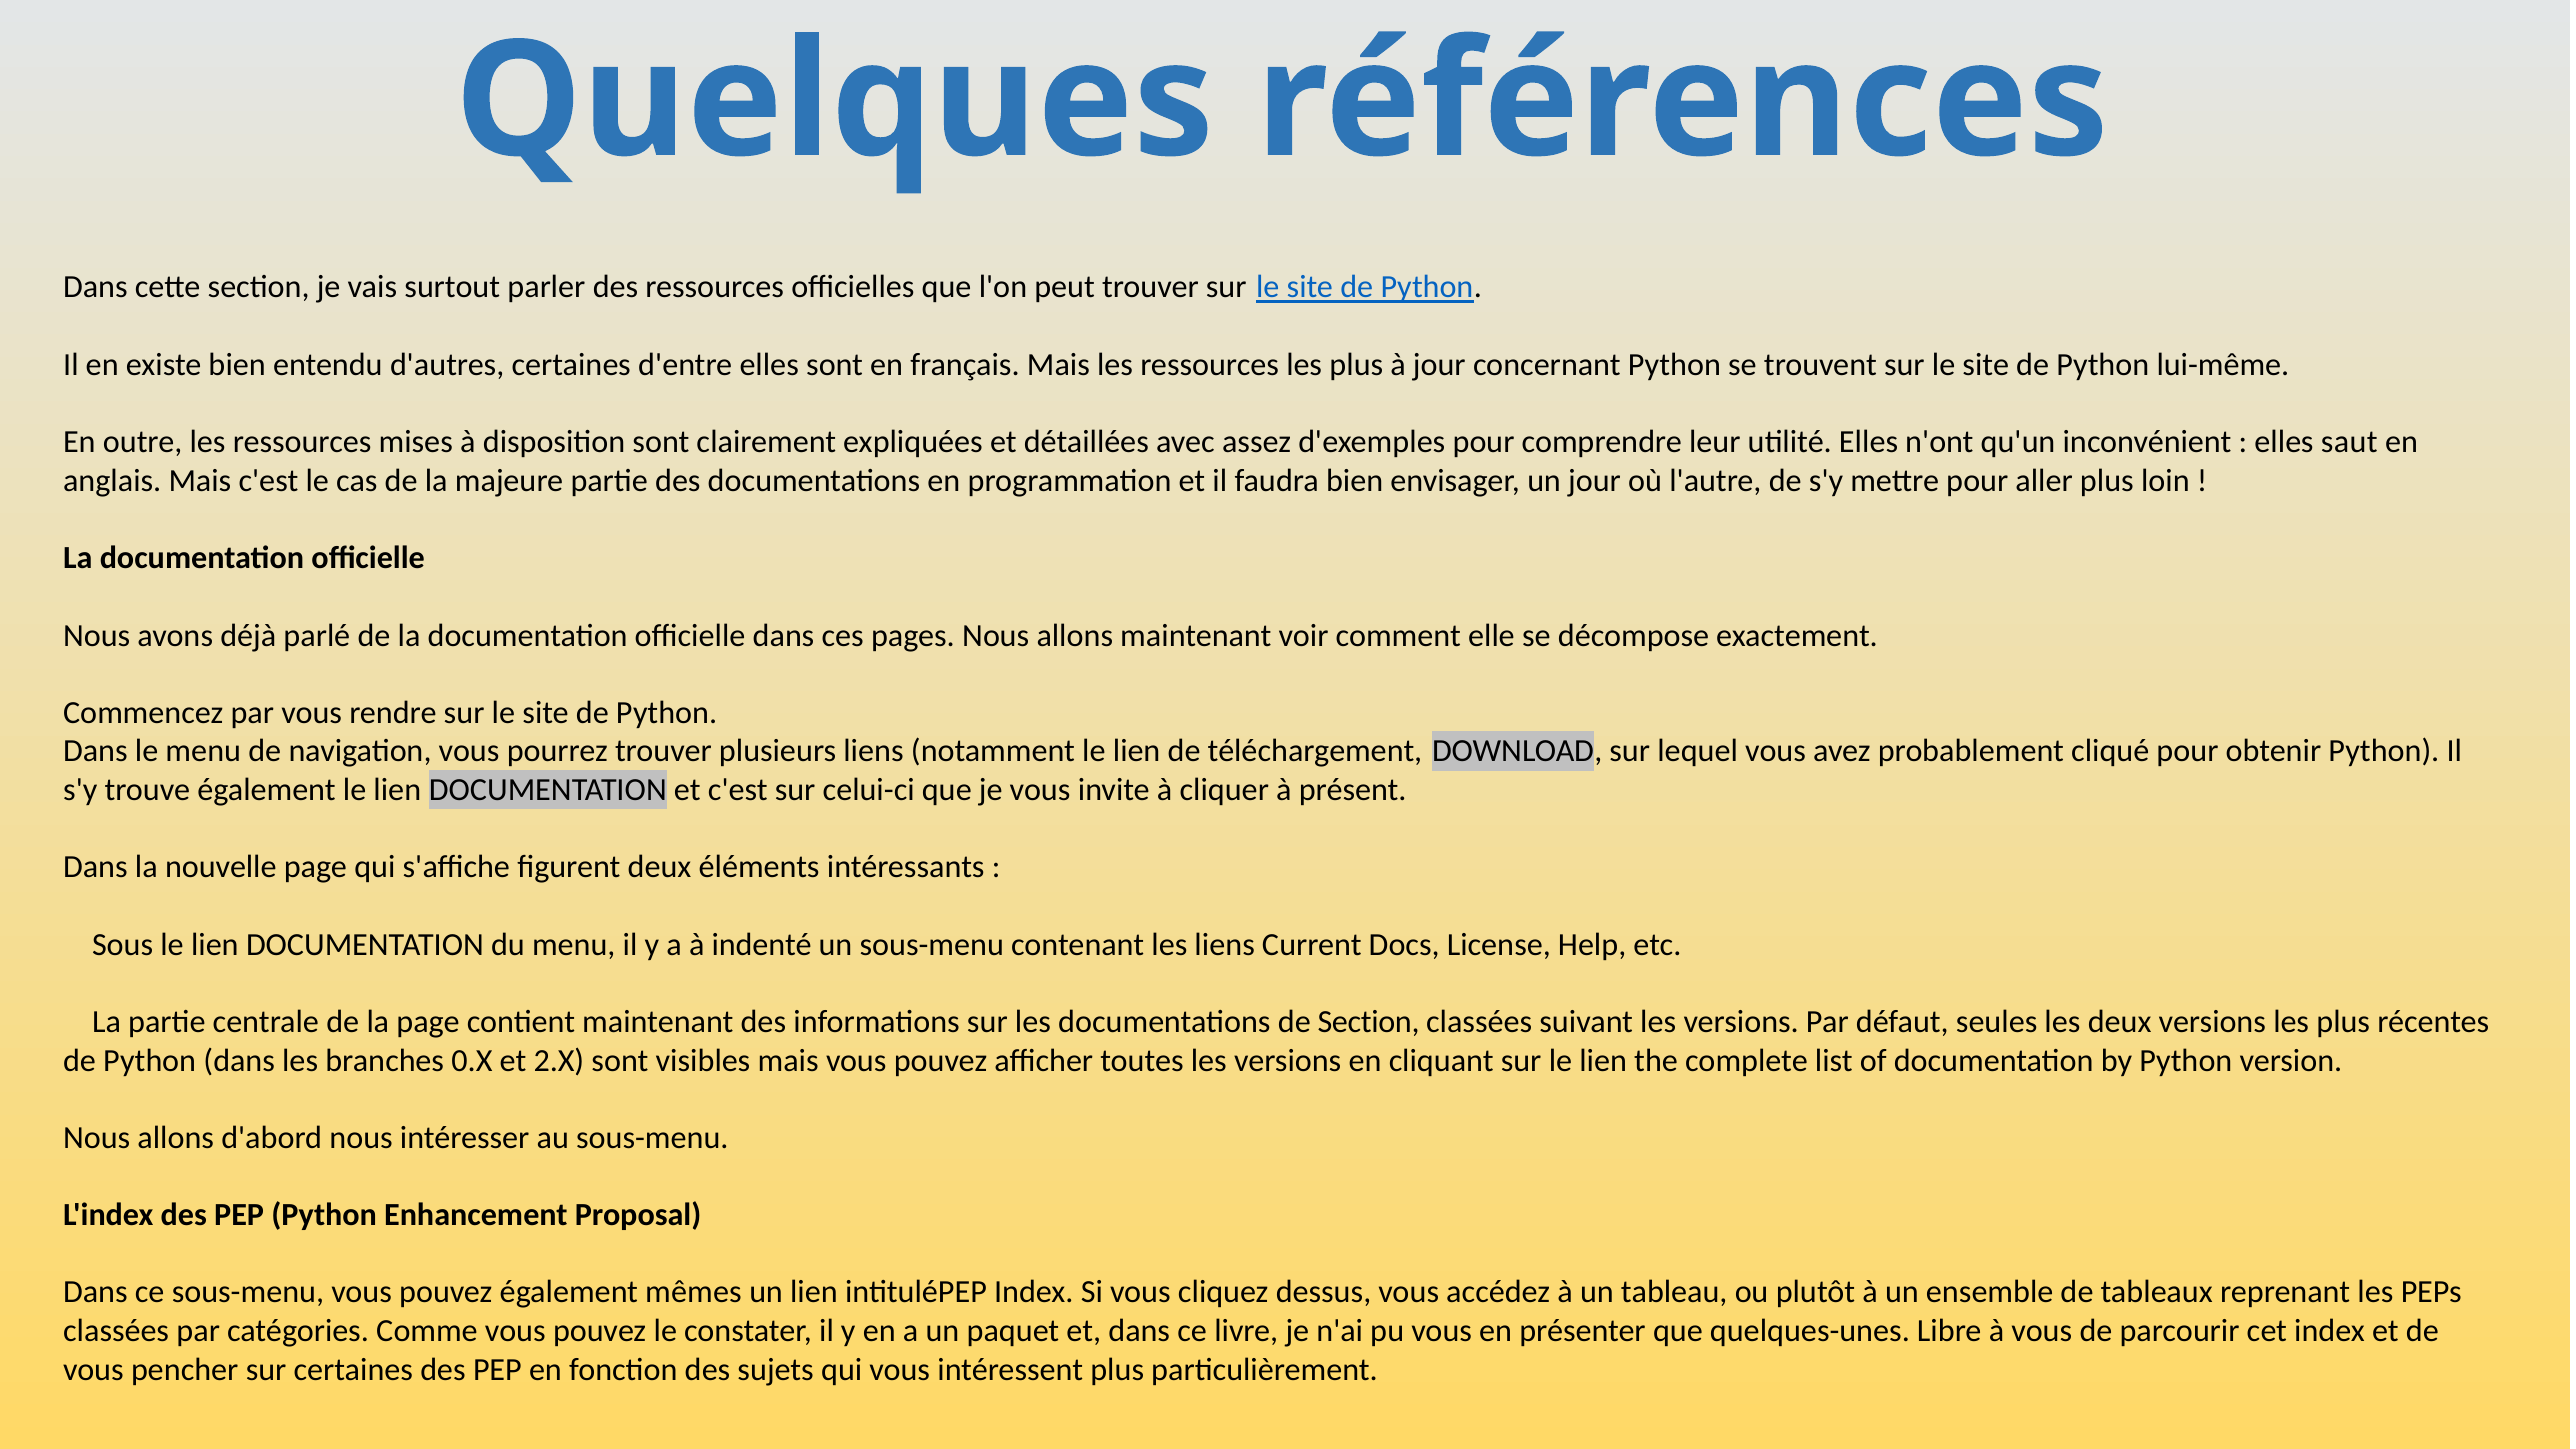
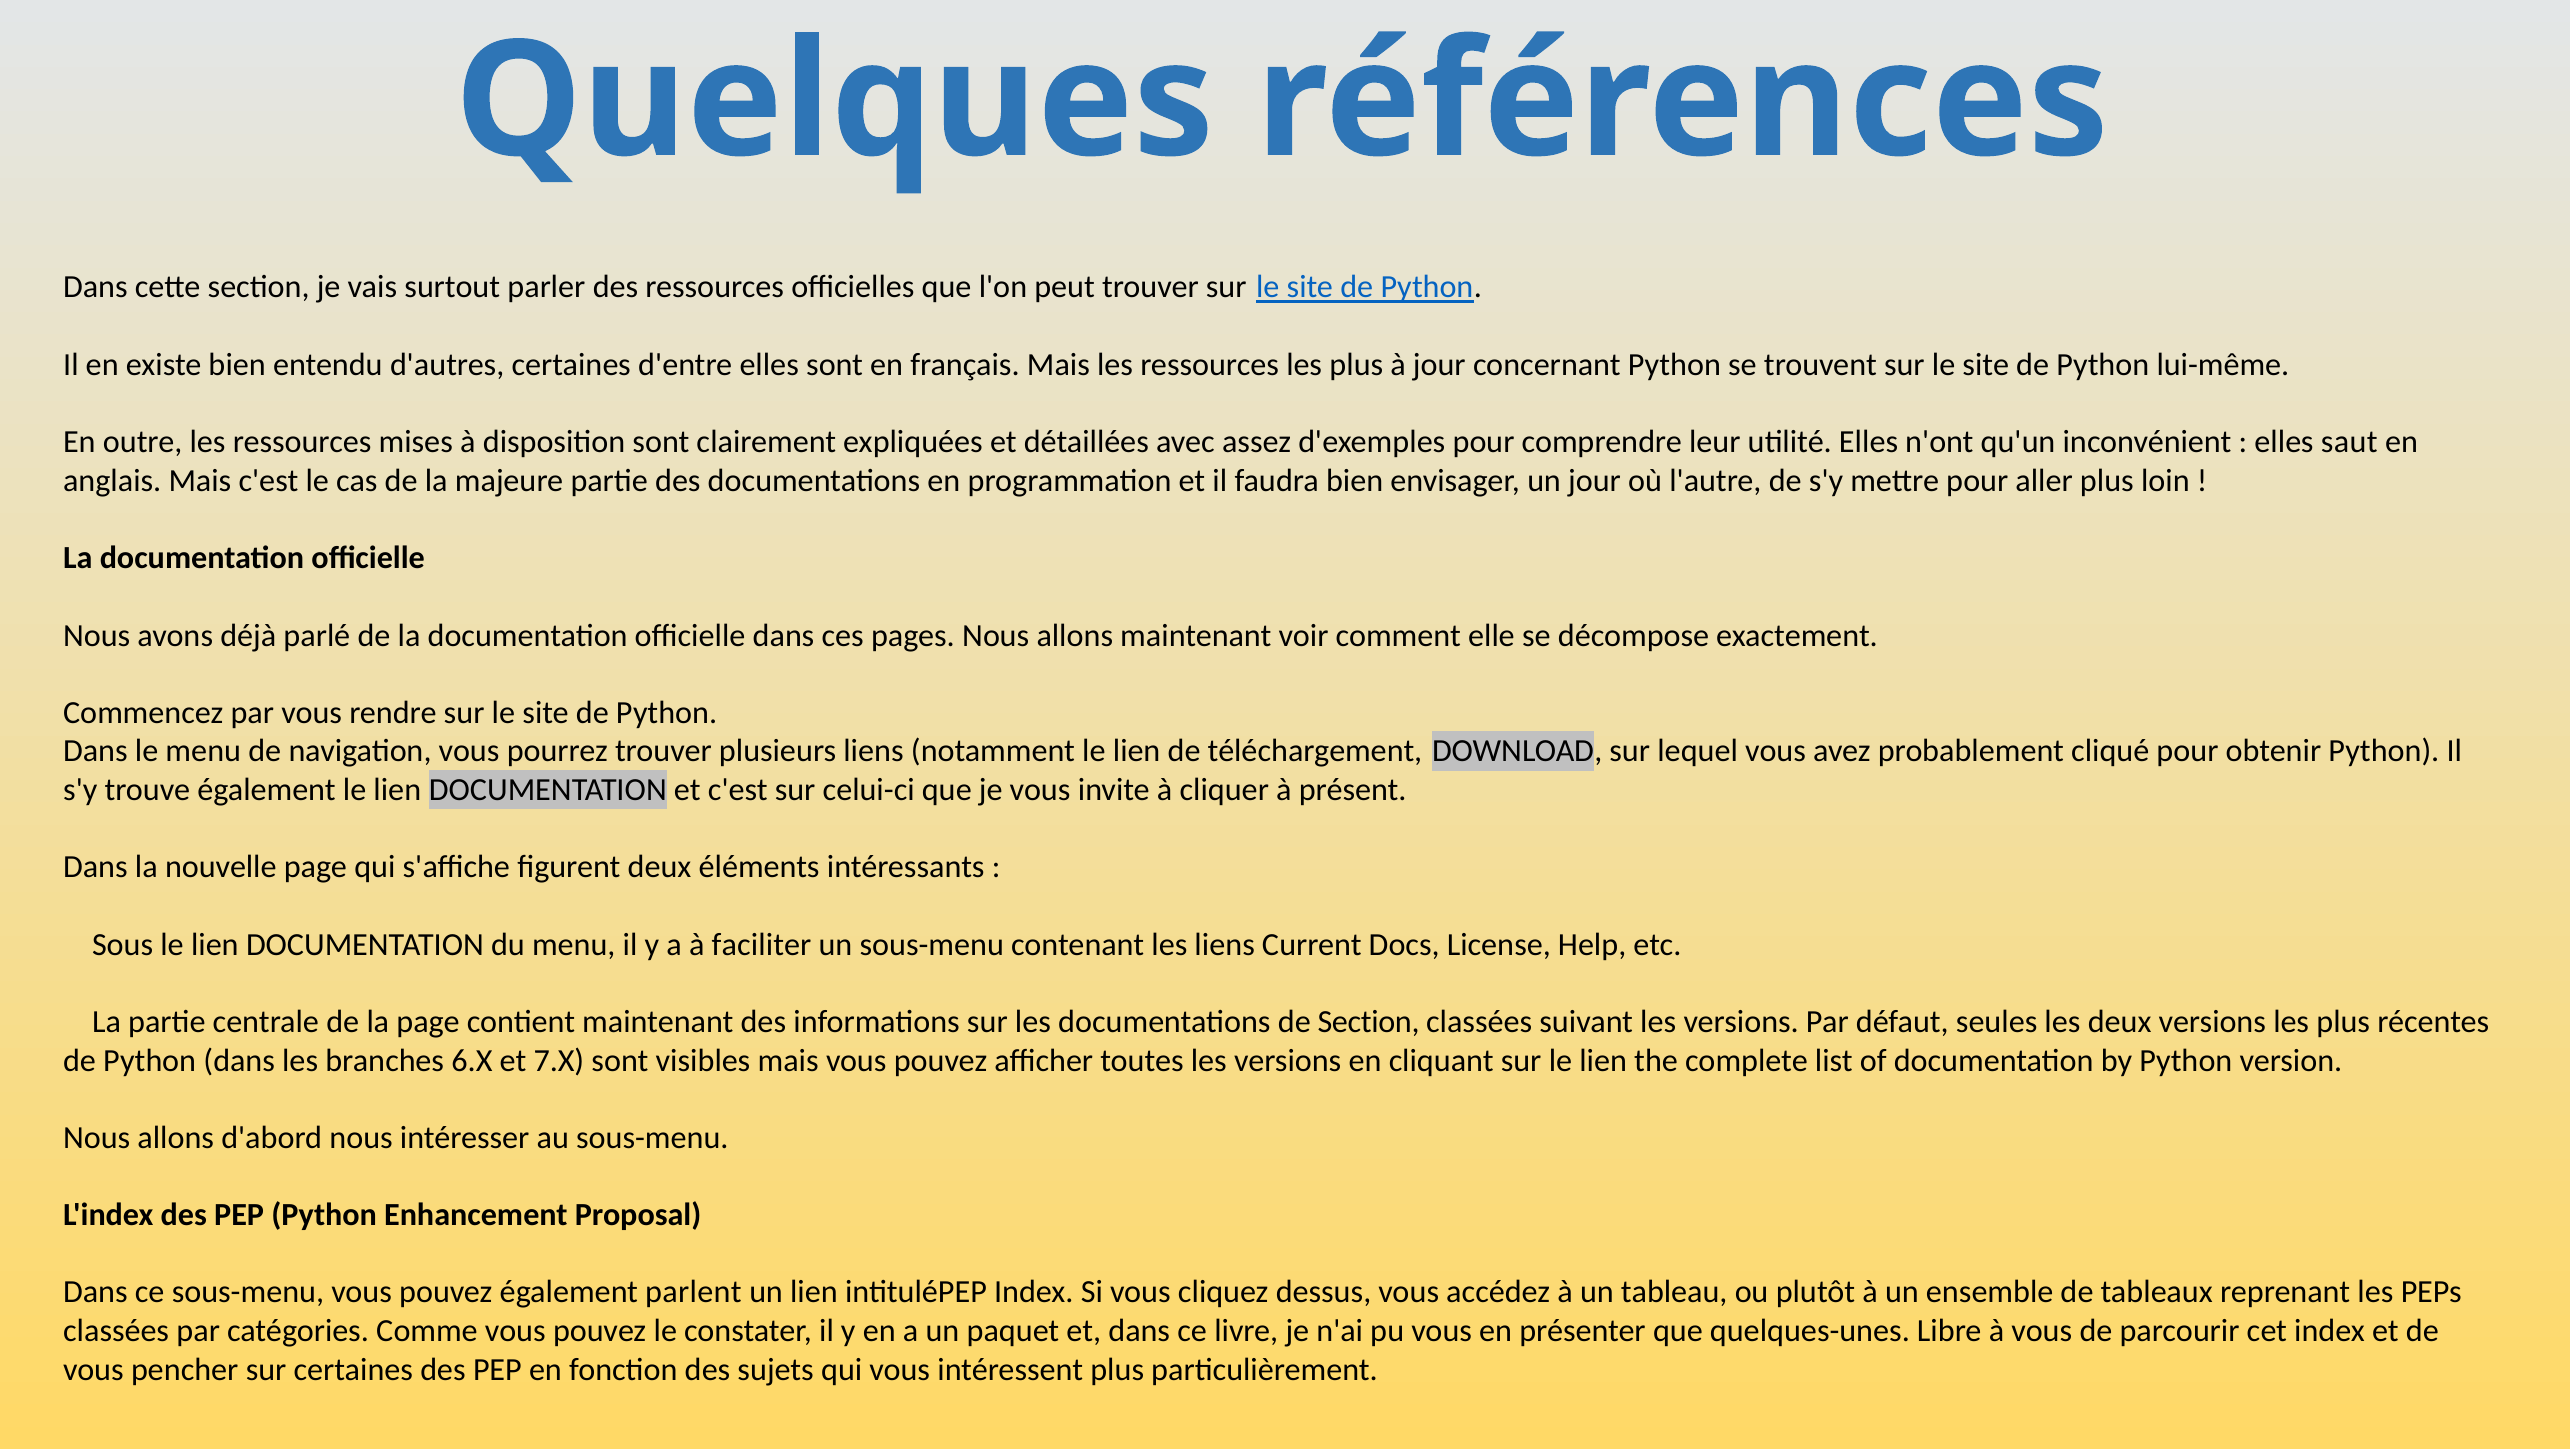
indenté: indenté -> faciliter
0.X: 0.X -> 6.X
2.X: 2.X -> 7.X
mêmes: mêmes -> parlent
